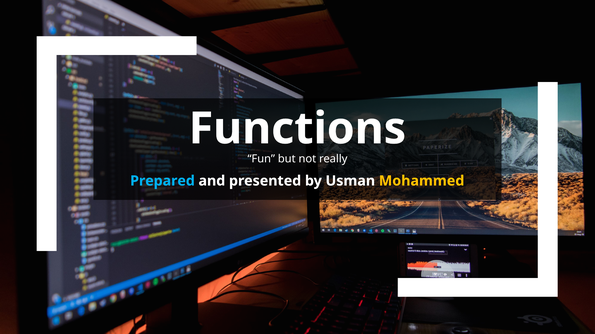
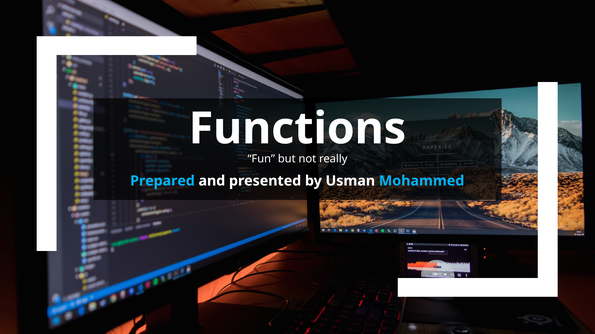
Mohammed colour: yellow -> light blue
